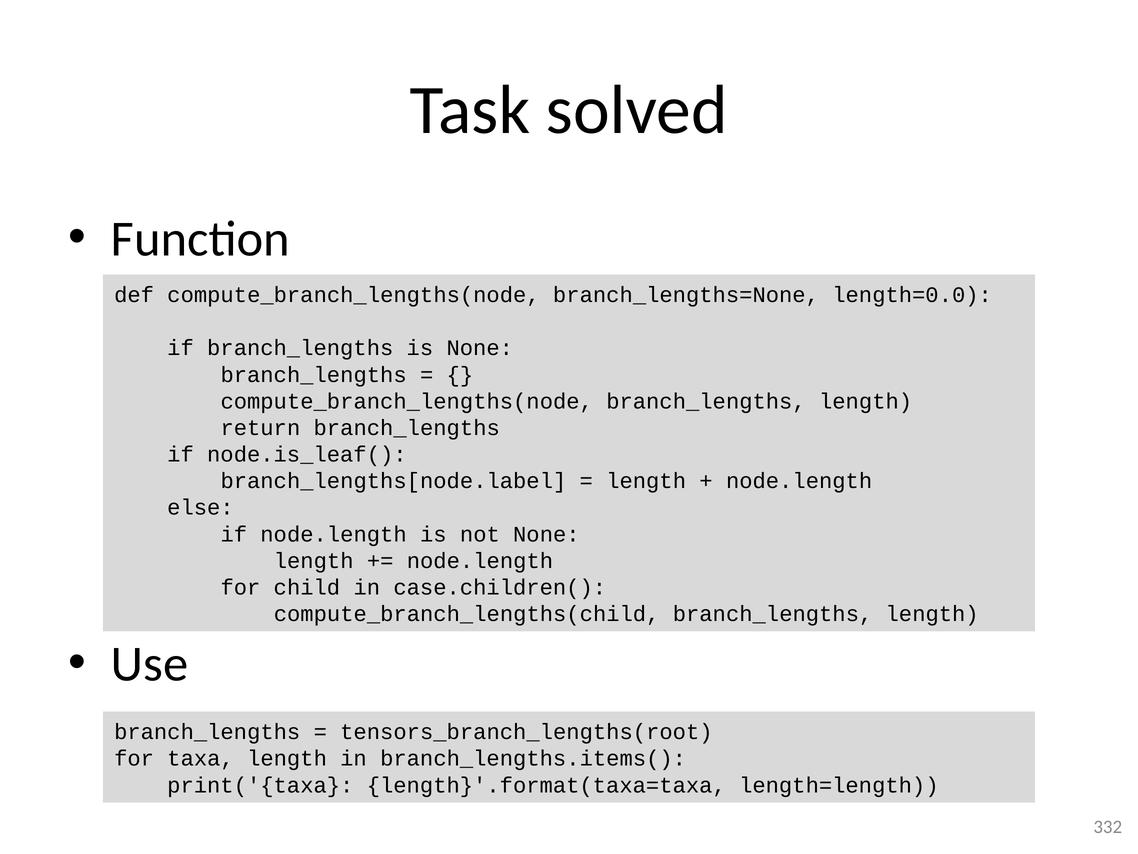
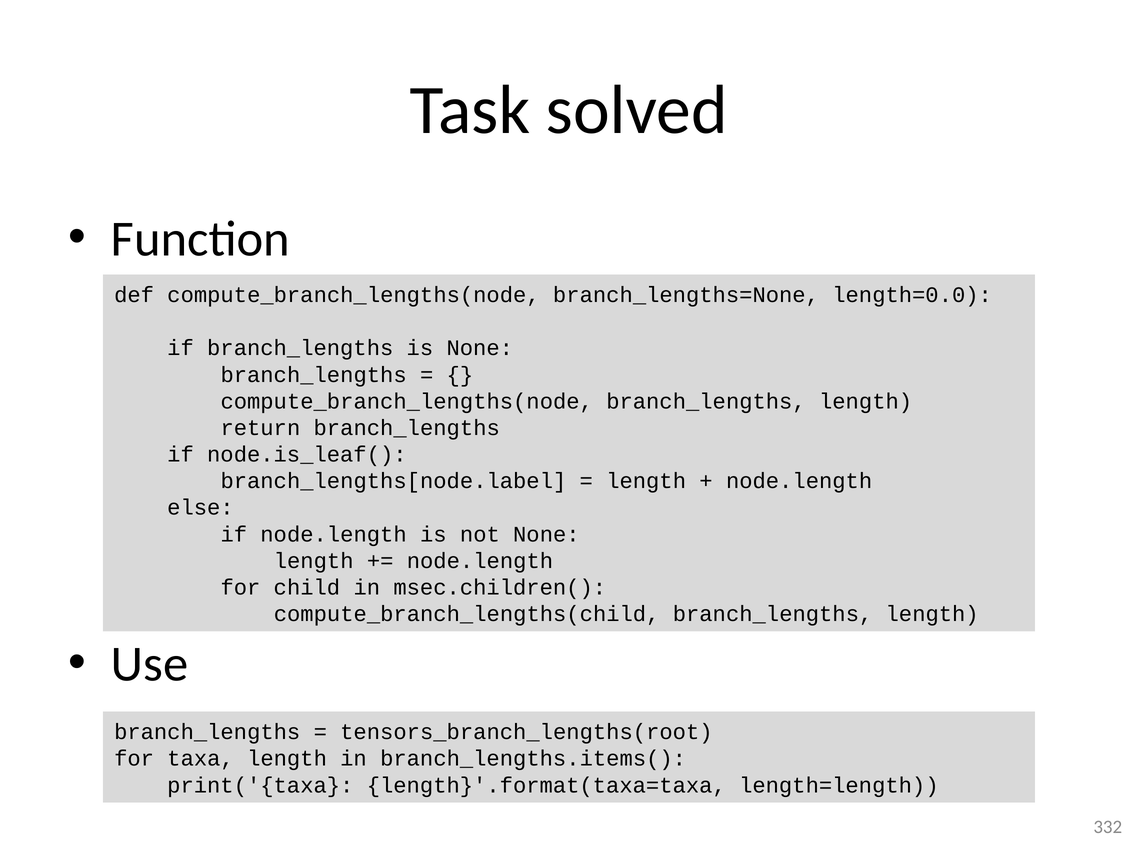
case.children(: case.children( -> msec.children(
